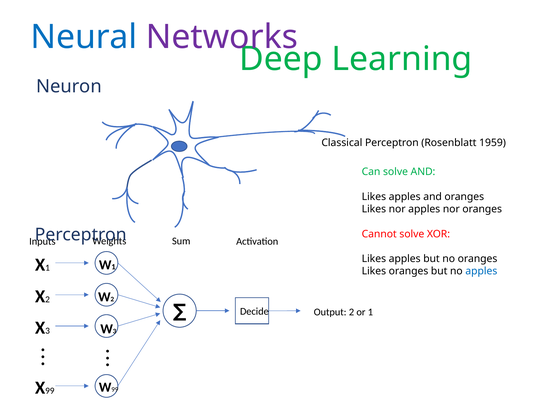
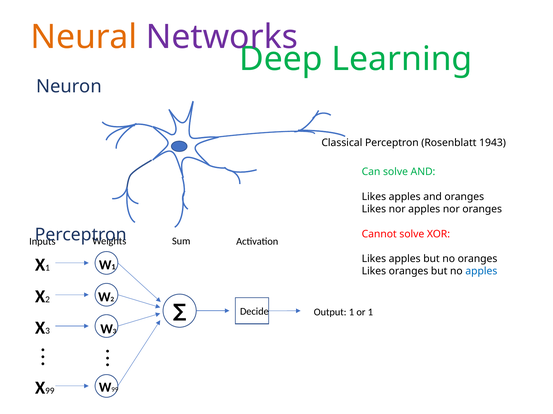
Neural colour: blue -> orange
1959: 1959 -> 1943
Output 2: 2 -> 1
